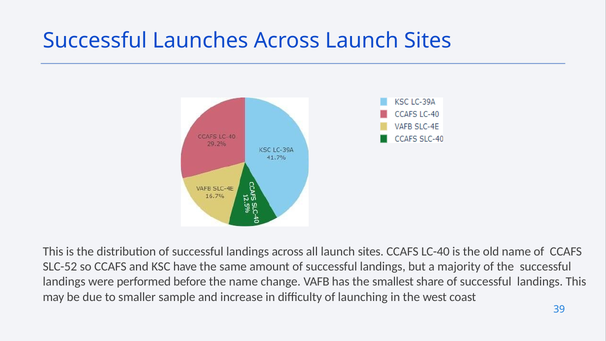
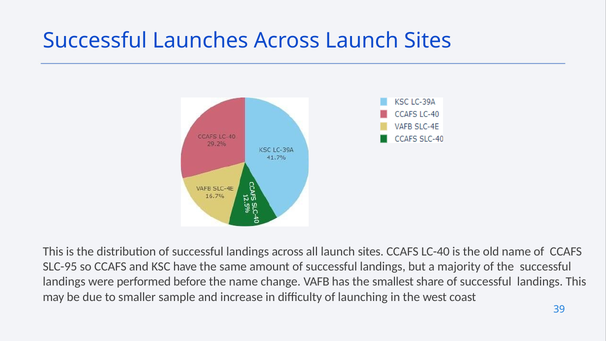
SLC-52: SLC-52 -> SLC-95
